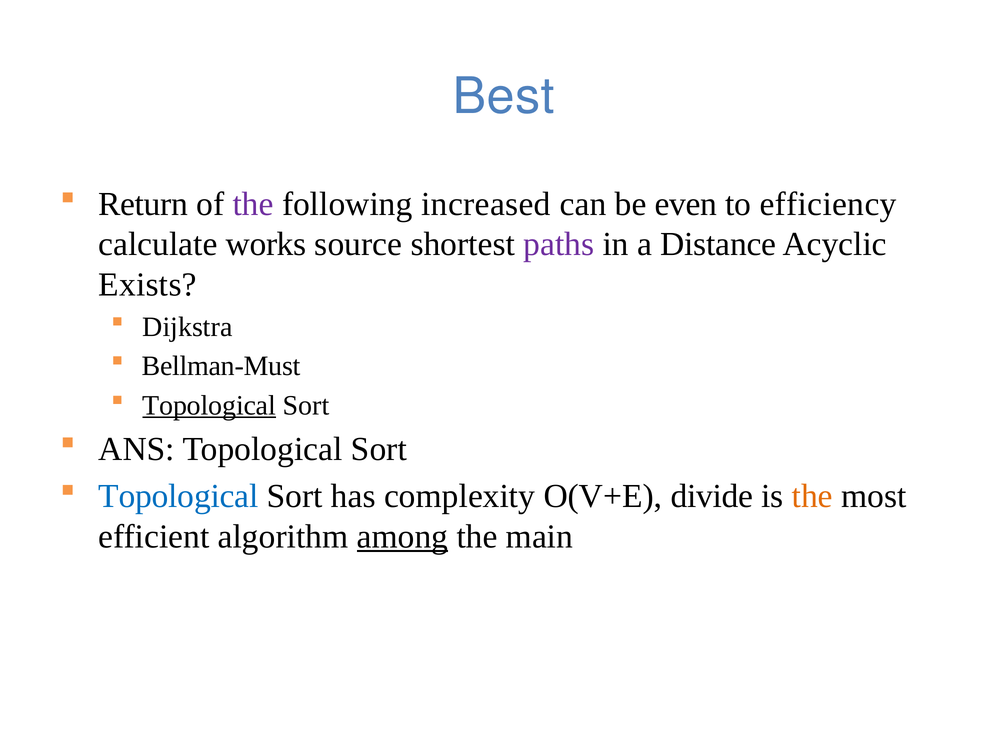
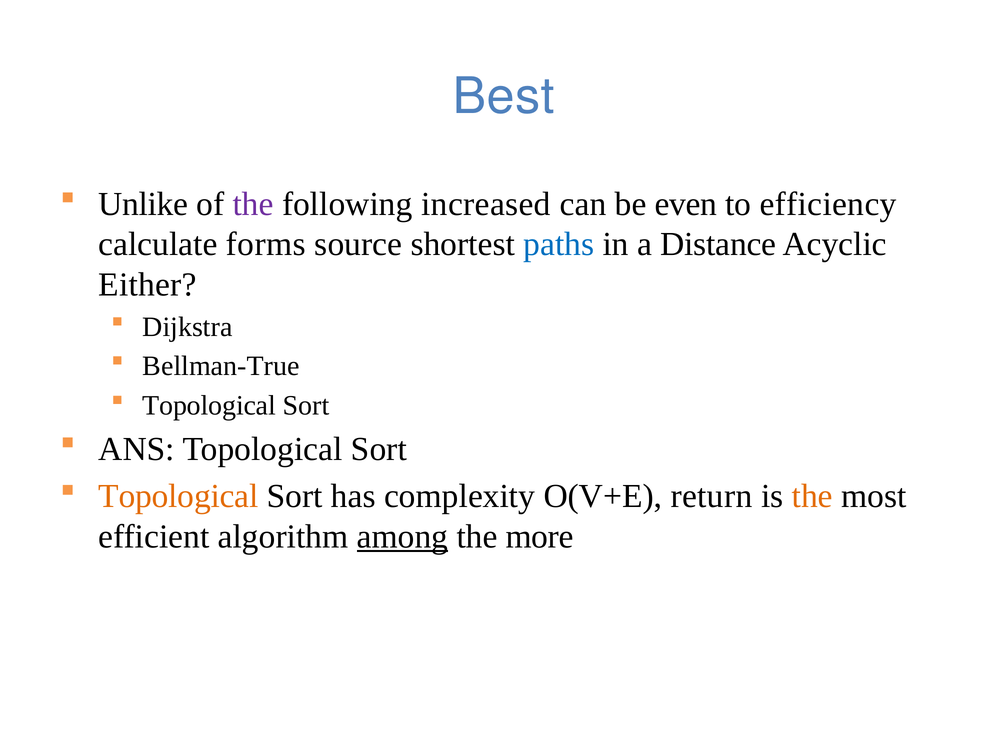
Return: Return -> Unlike
works: works -> forms
paths colour: purple -> blue
Exists: Exists -> Either
Bellman-Must: Bellman-Must -> Bellman-True
Topological at (209, 405) underline: present -> none
Topological at (178, 496) colour: blue -> orange
divide: divide -> return
main: main -> more
